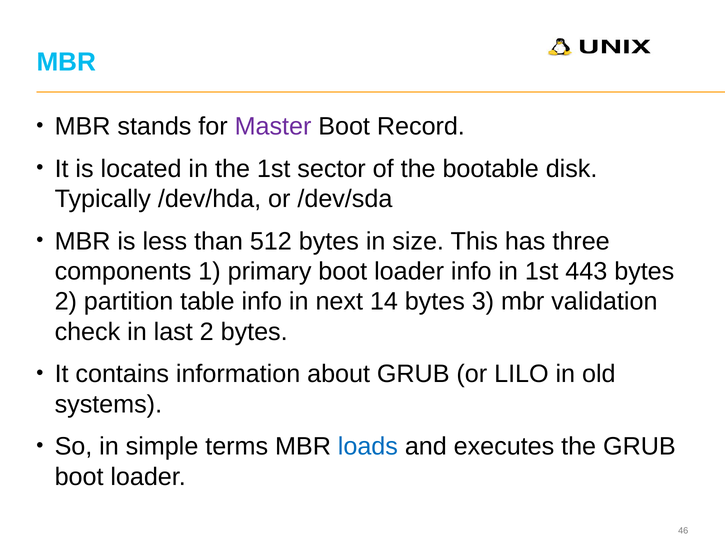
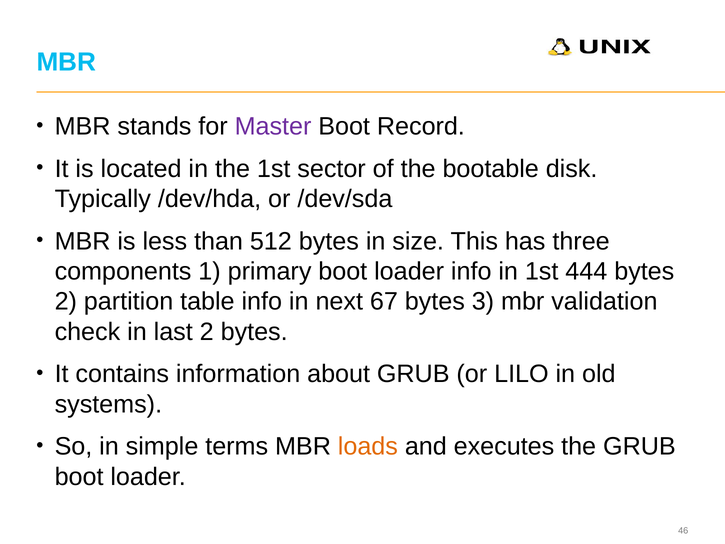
443: 443 -> 444
14: 14 -> 67
loads colour: blue -> orange
